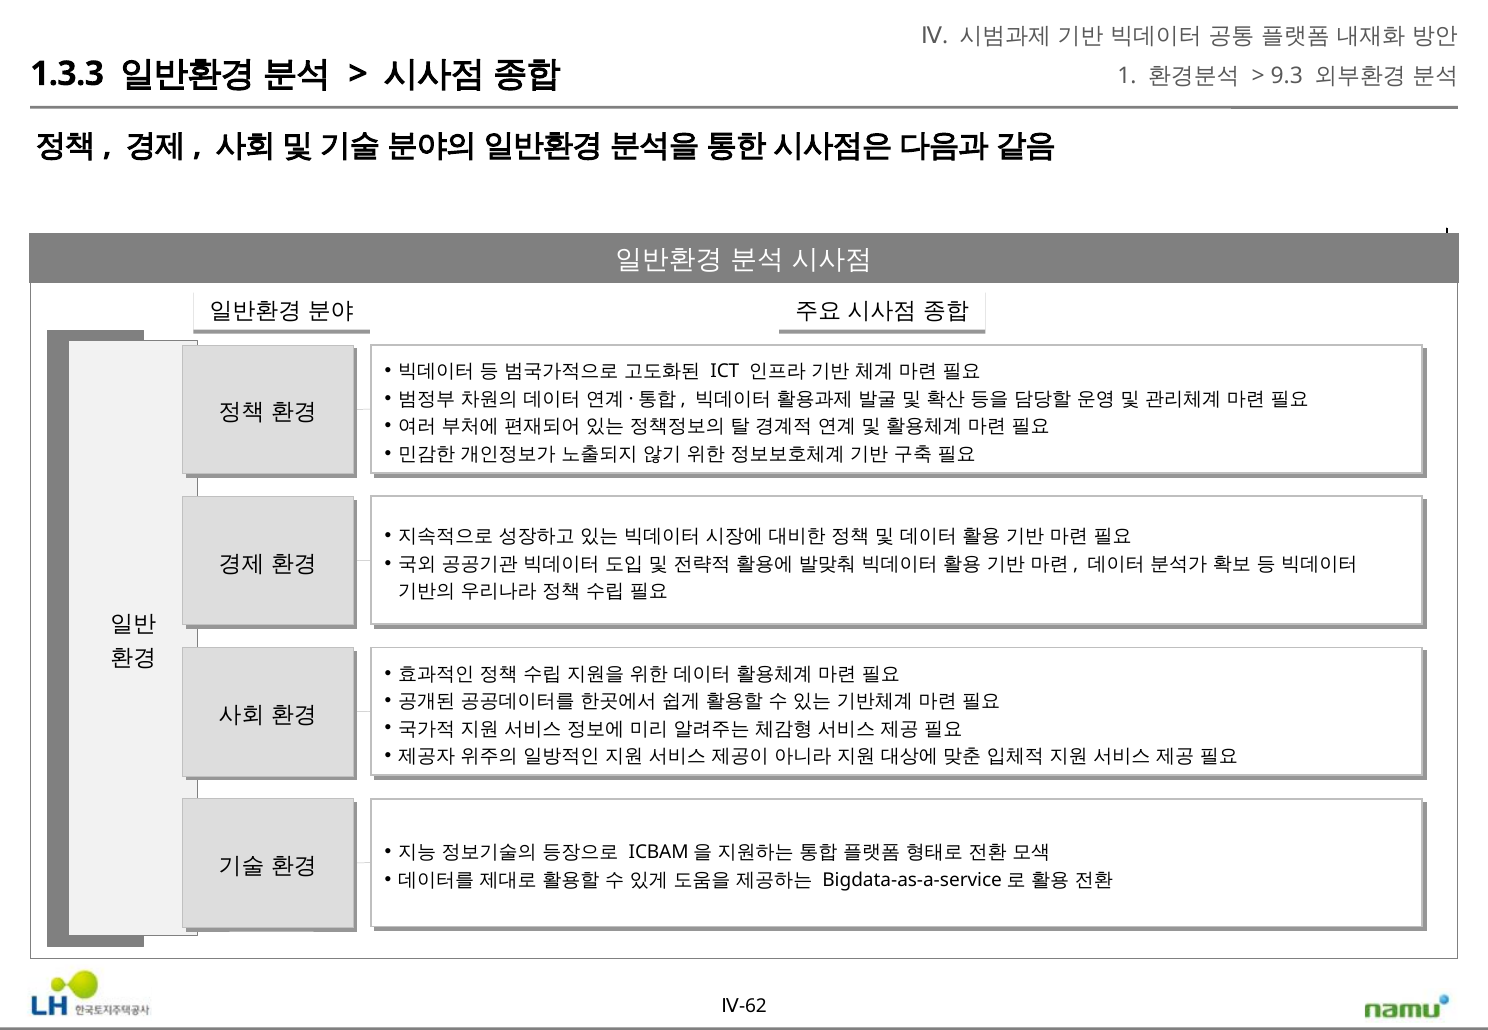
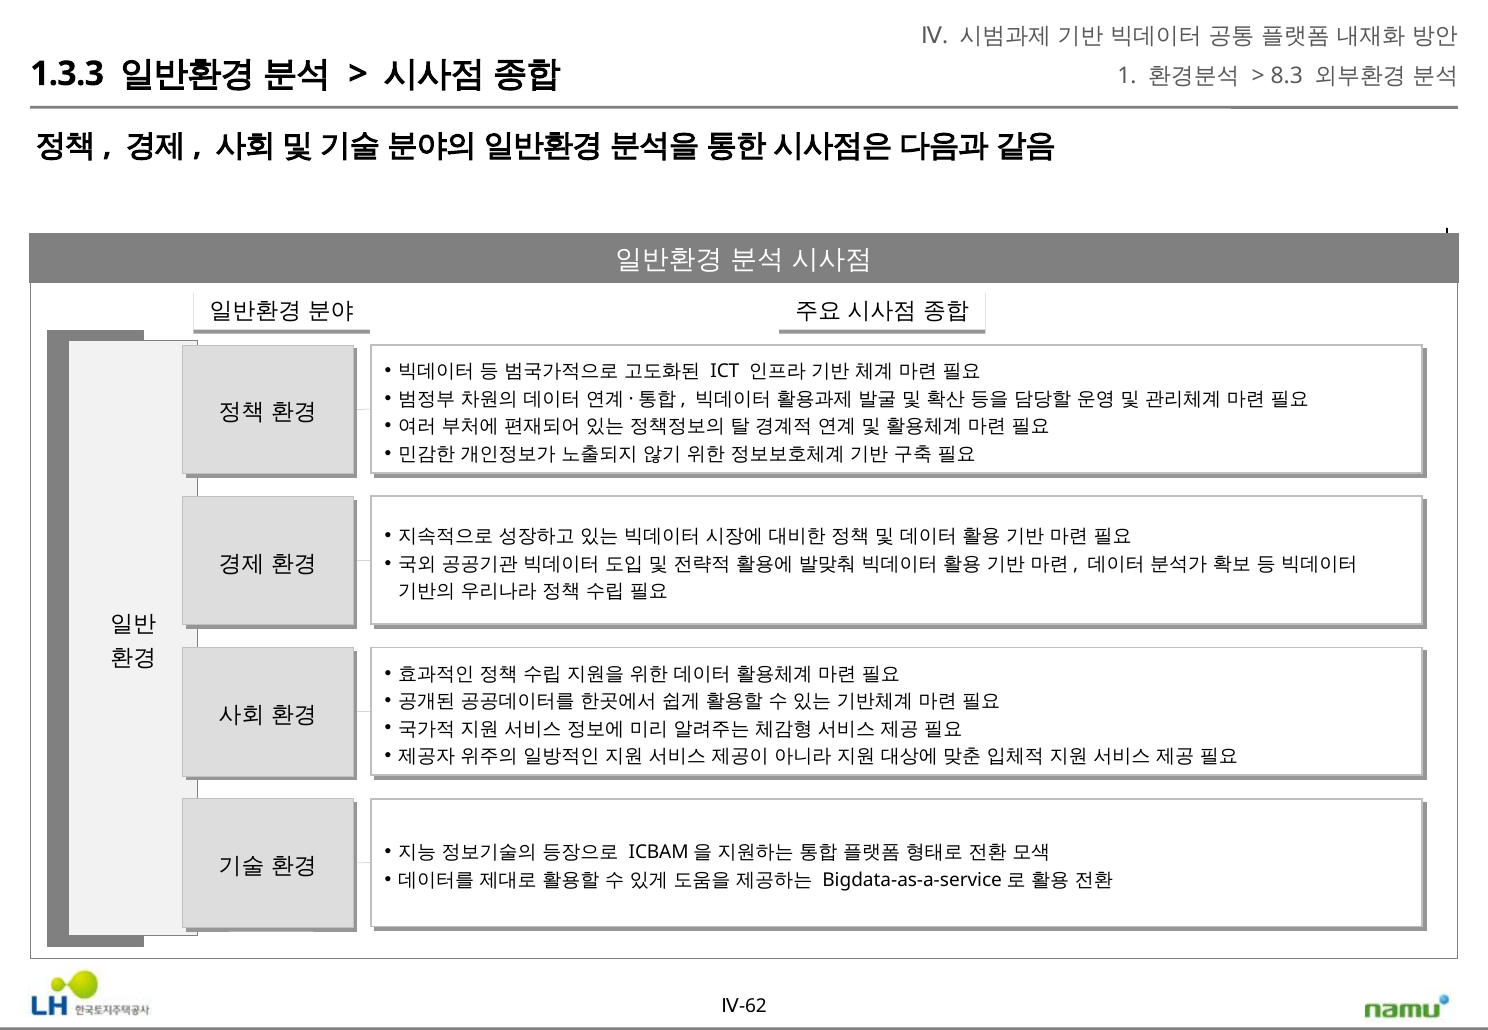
9.3: 9.3 -> 8.3
